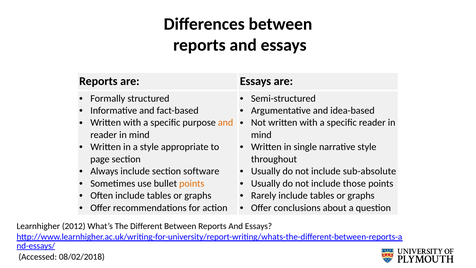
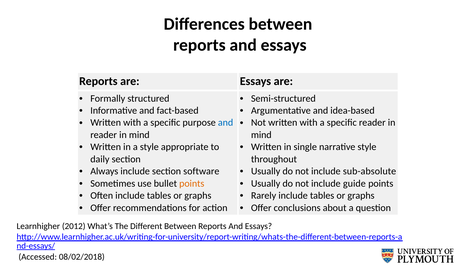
and at (226, 123) colour: orange -> blue
page: page -> daily
those: those -> guide
